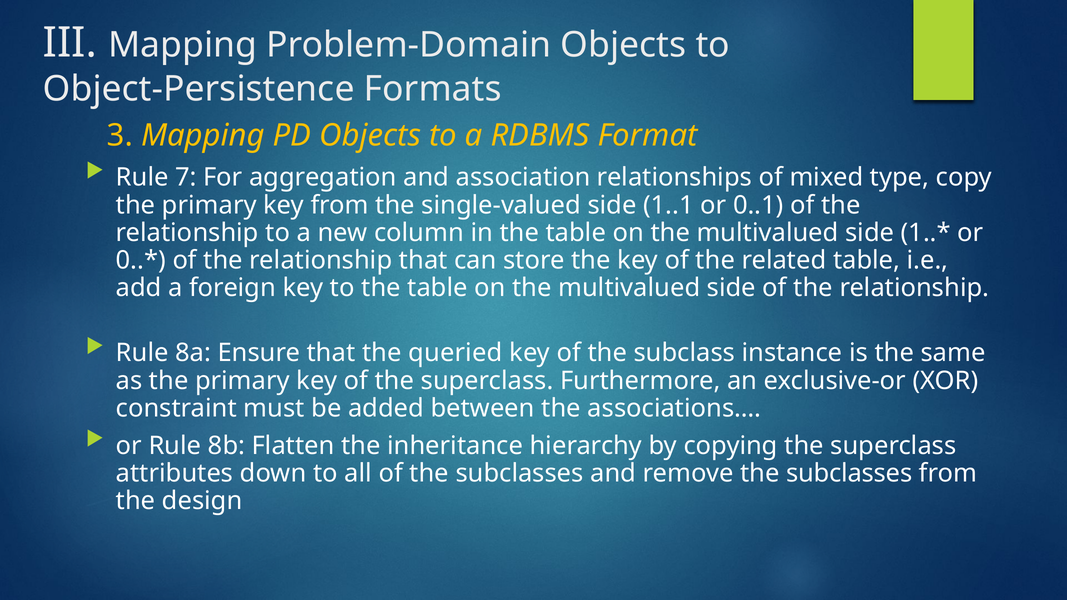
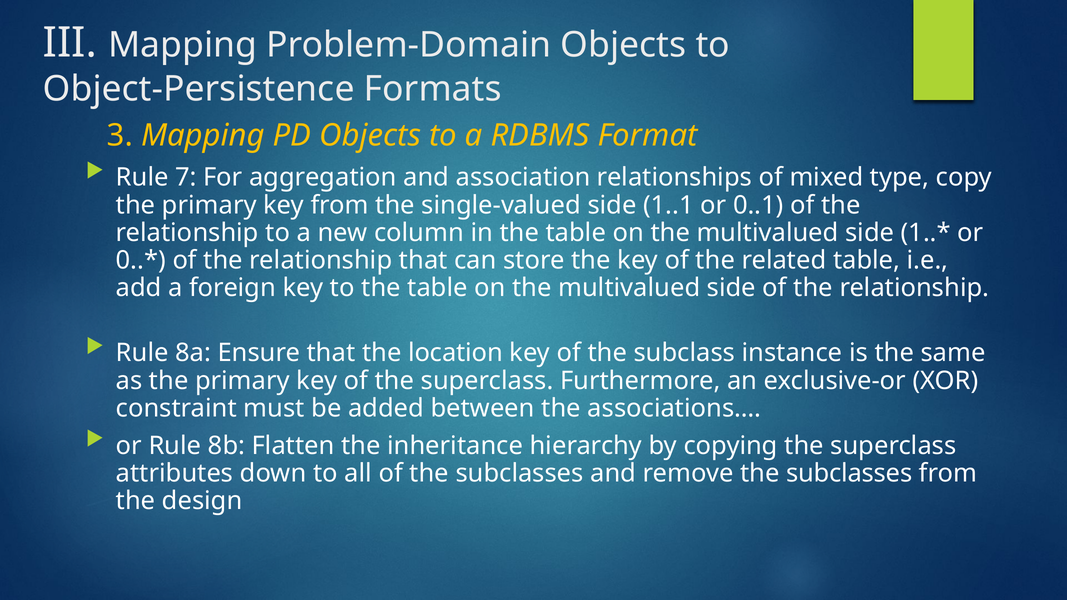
queried: queried -> location
